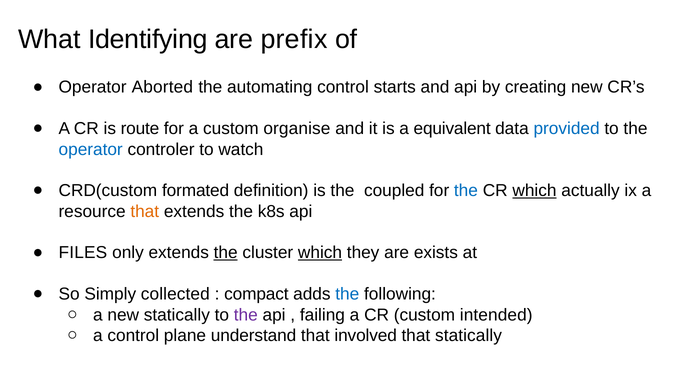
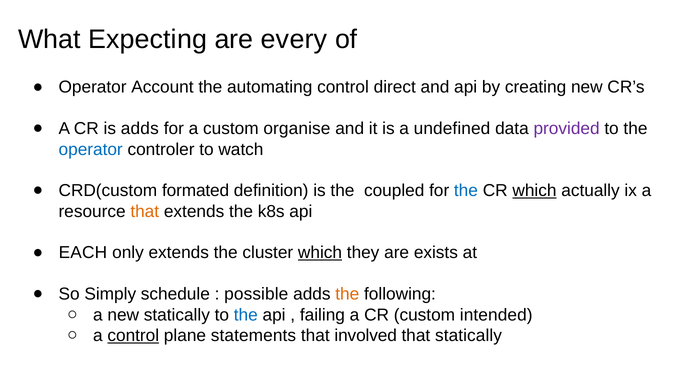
Identifying: Identifying -> Expecting
prefix: prefix -> every
Aborted: Aborted -> Account
starts: starts -> direct
is route: route -> adds
equivalent: equivalent -> undefined
provided colour: blue -> purple
FILES: FILES -> EACH
the at (226, 253) underline: present -> none
collected: collected -> schedule
compact: compact -> possible
the at (347, 294) colour: blue -> orange
the at (246, 315) colour: purple -> blue
control at (133, 336) underline: none -> present
understand: understand -> statements
